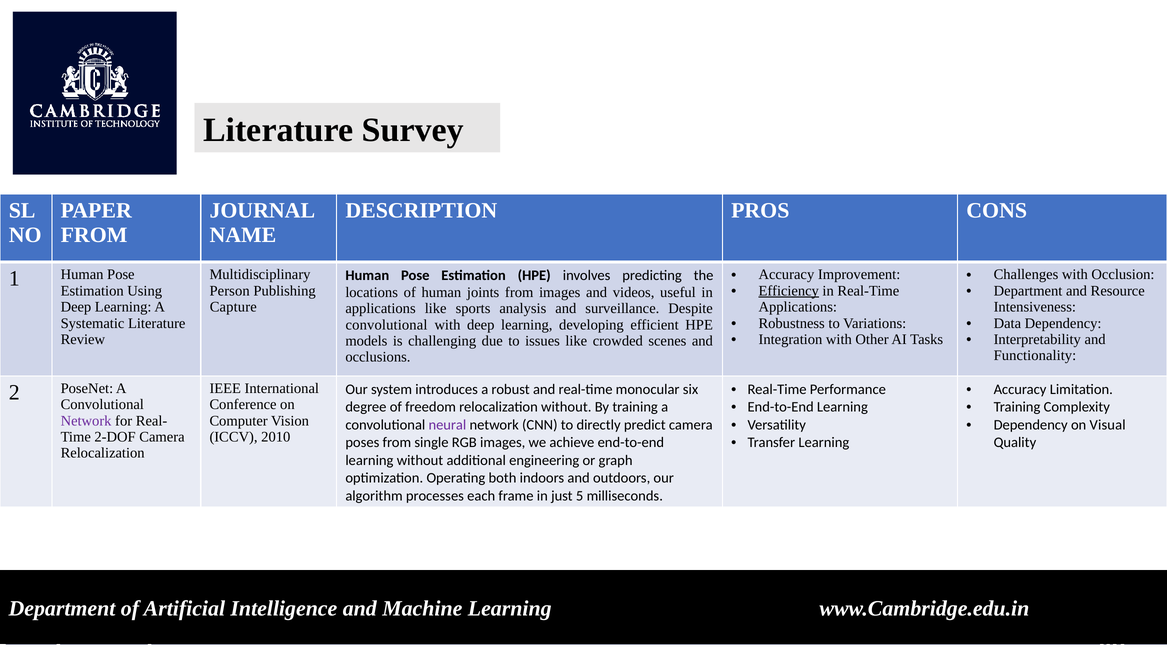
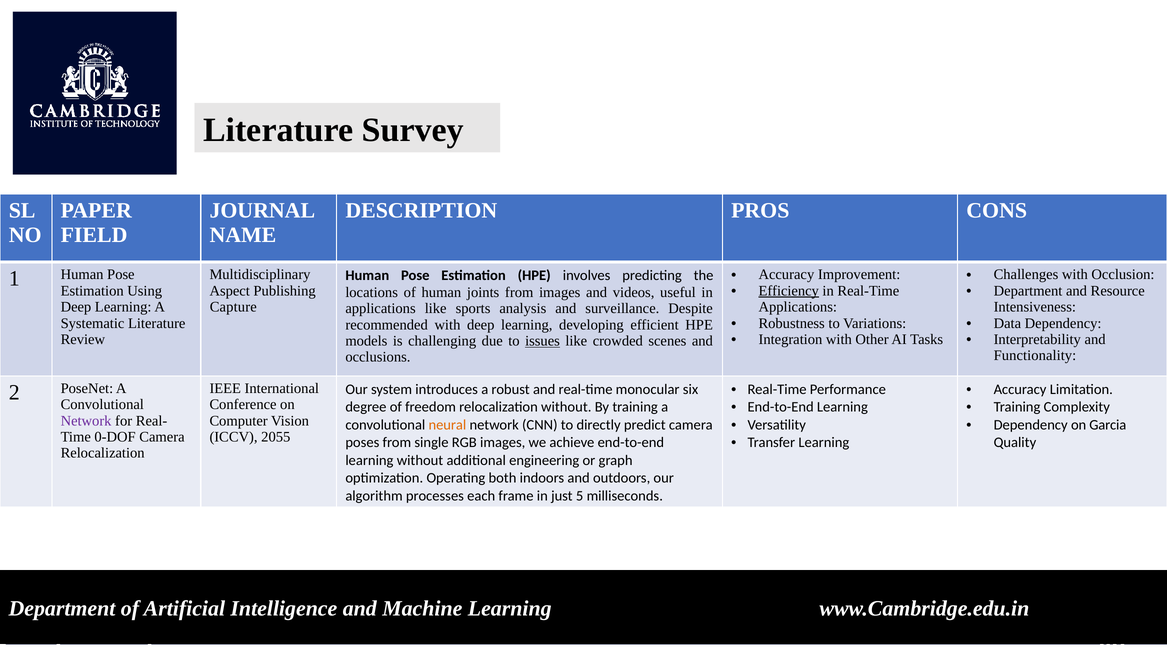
FROM at (94, 235): FROM -> FIELD
Person: Person -> Aspect
convolutional at (387, 325): convolutional -> recommended
issues underline: none -> present
Visual: Visual -> Garcia
neural colour: purple -> orange
2-DOF: 2-DOF -> 0-DOF
2010: 2010 -> 2055
